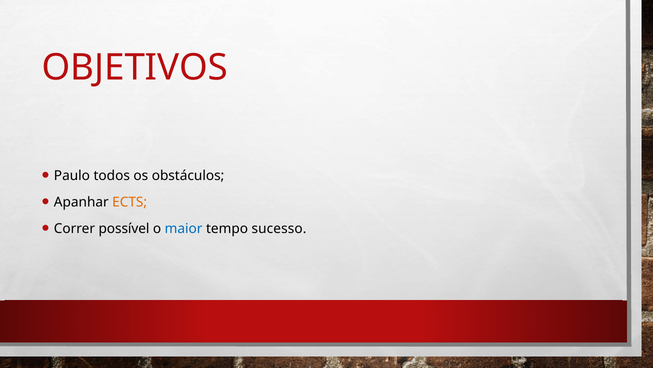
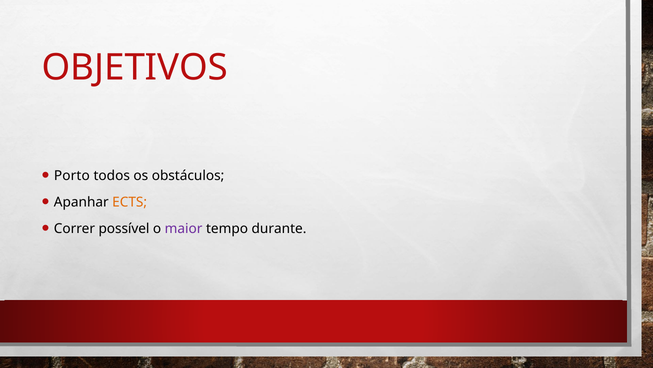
Paulo: Paulo -> Porto
maior colour: blue -> purple
sucesso: sucesso -> durante
